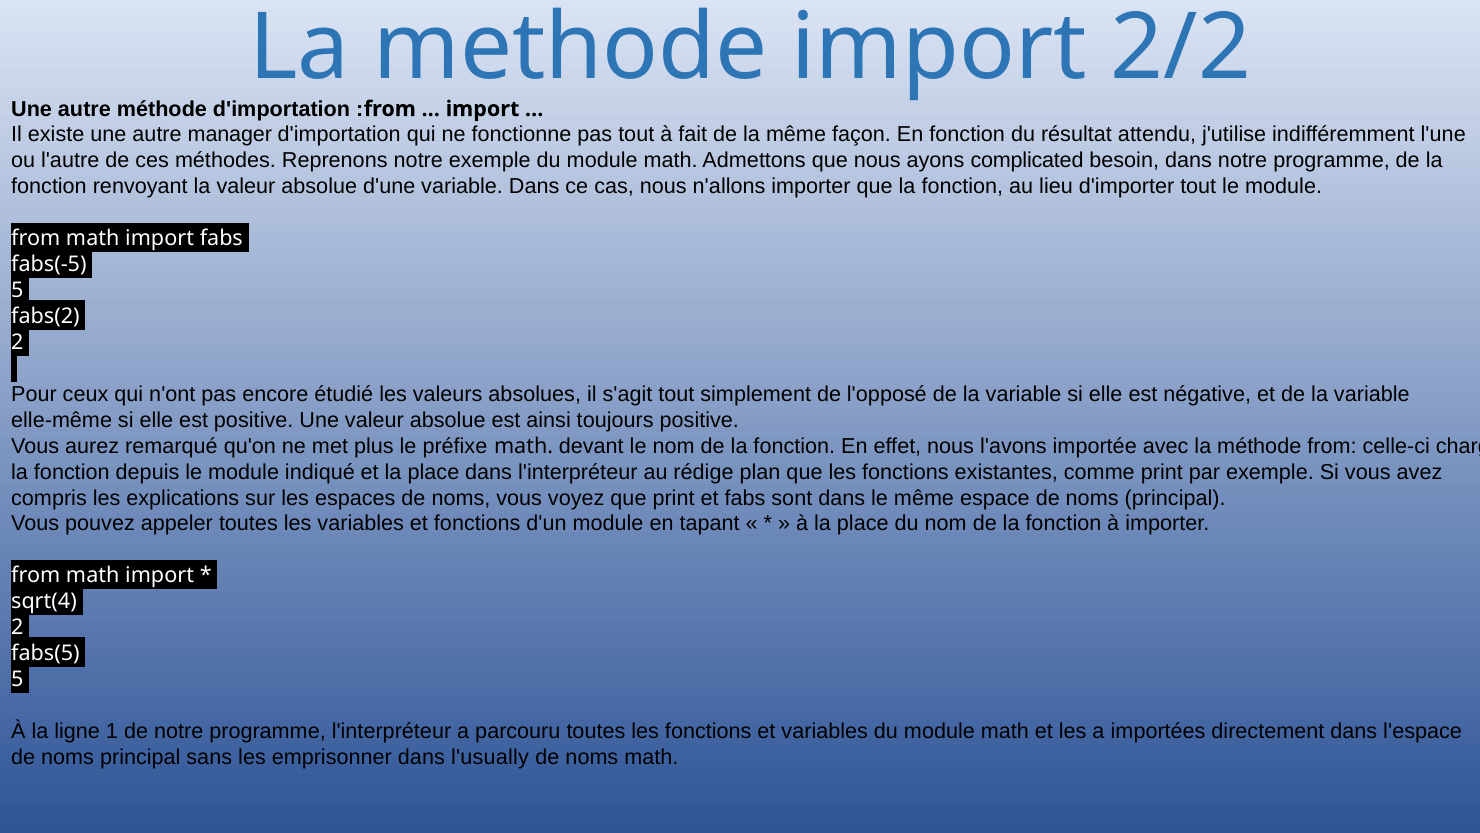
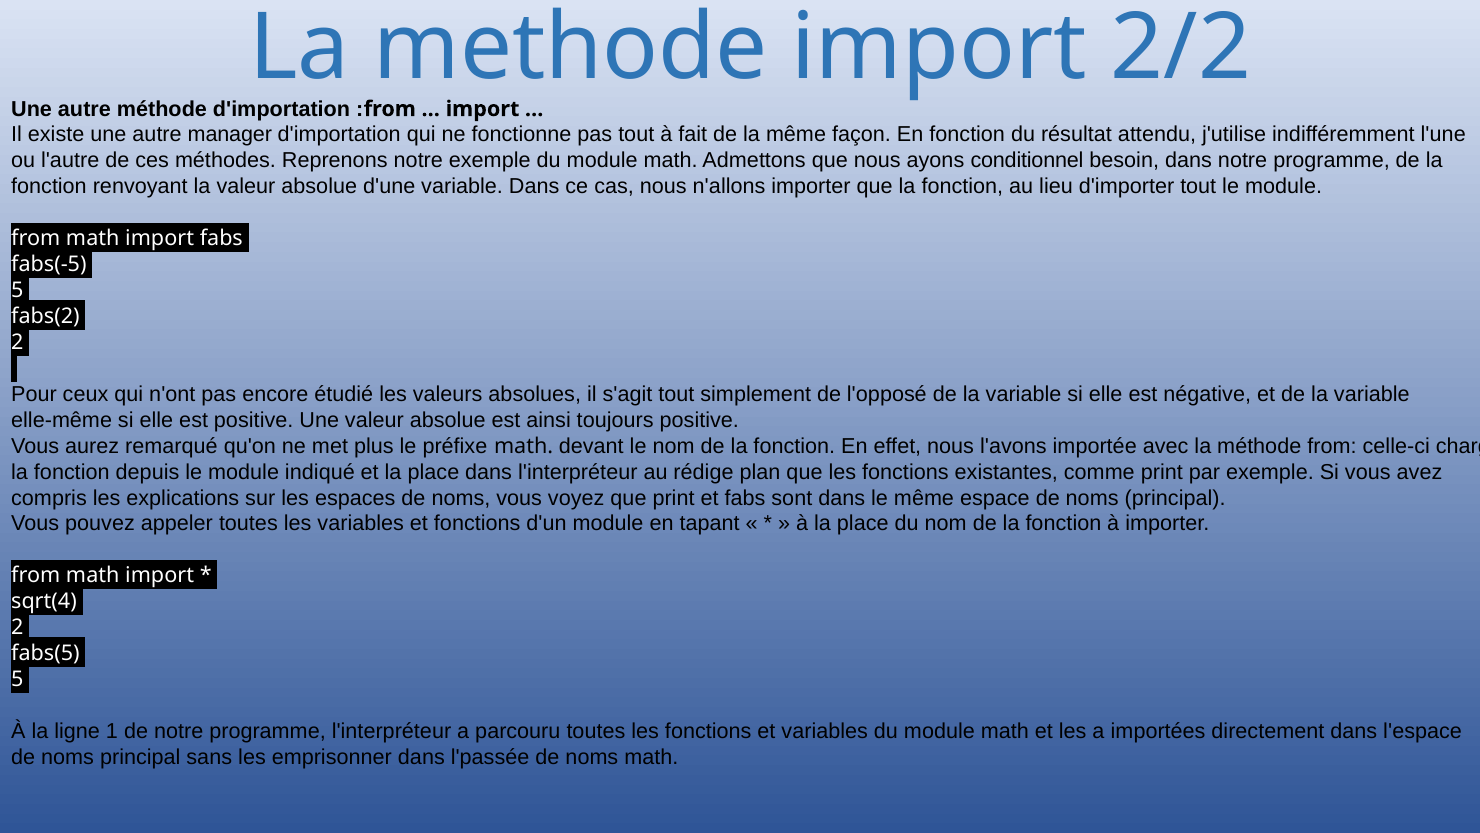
complicated: complicated -> conditionnel
l'usually: l'usually -> l'passée
